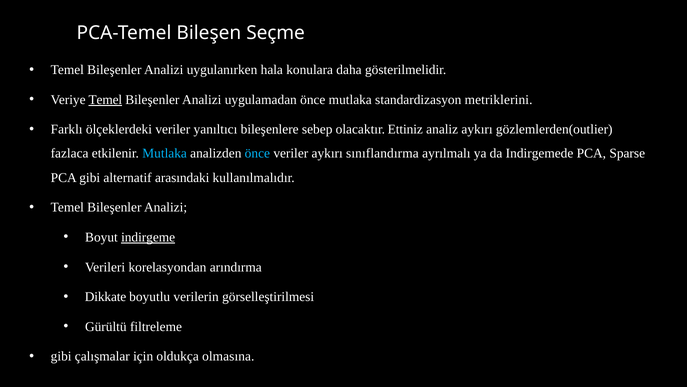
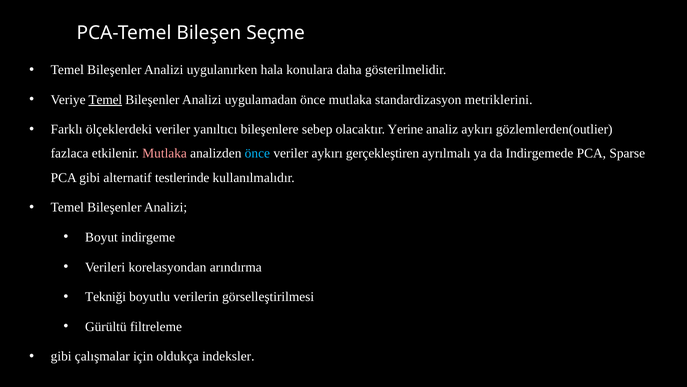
Ettiniz: Ettiniz -> Yerine
Mutlaka at (165, 153) colour: light blue -> pink
sınıflandırma: sınıflandırma -> gerçekleştiren
arasındaki: arasındaki -> testlerinde
indirgeme underline: present -> none
Dikkate: Dikkate -> Tekniği
olmasına: olmasına -> indeksler
